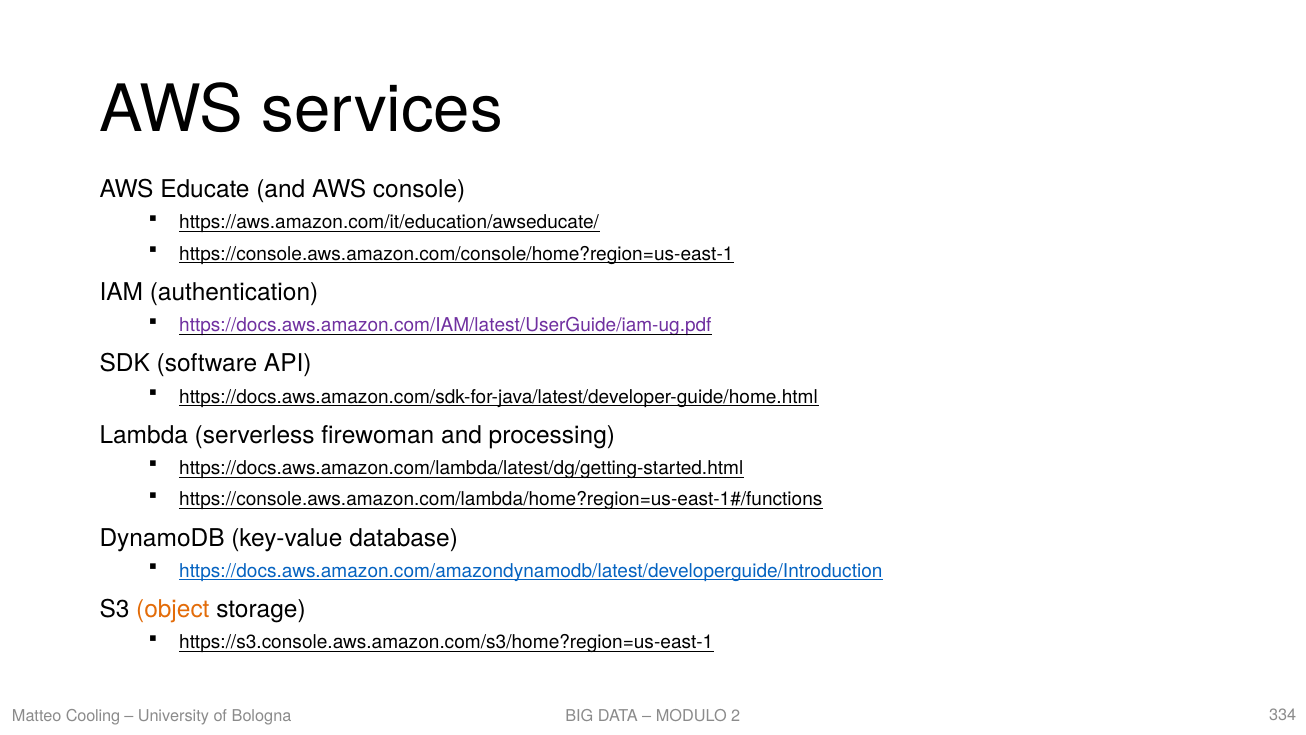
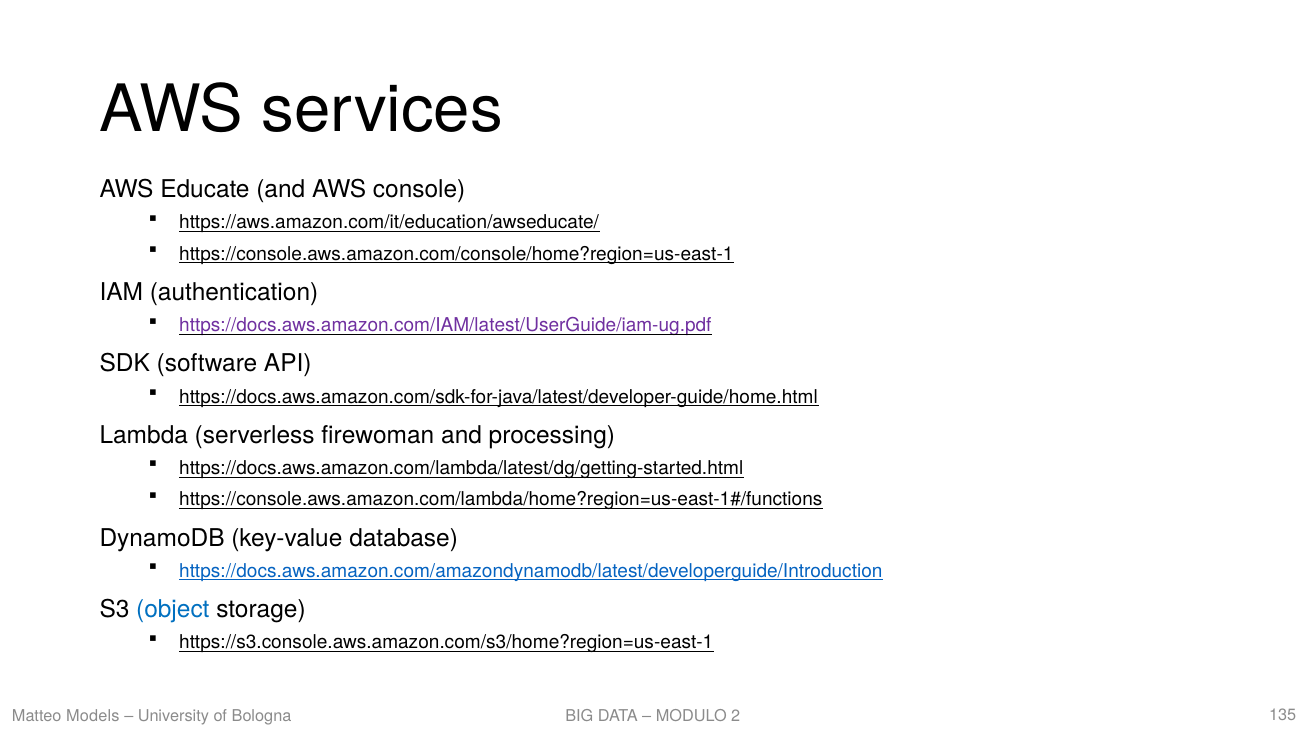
object colour: orange -> blue
Cooling: Cooling -> Models
334: 334 -> 135
